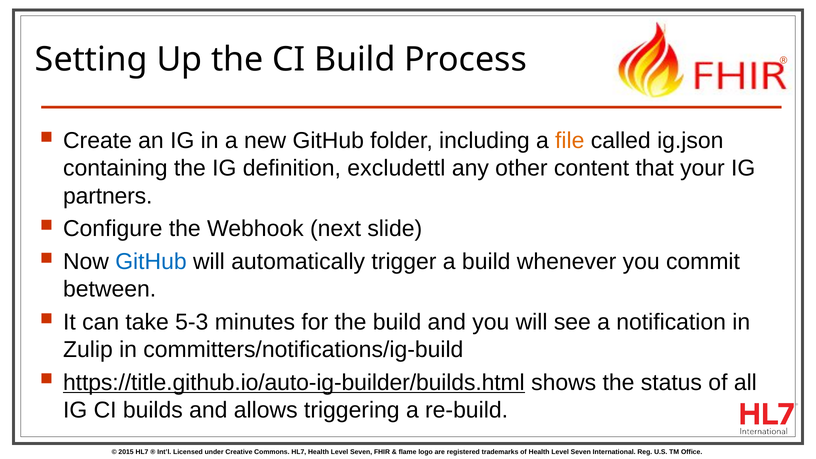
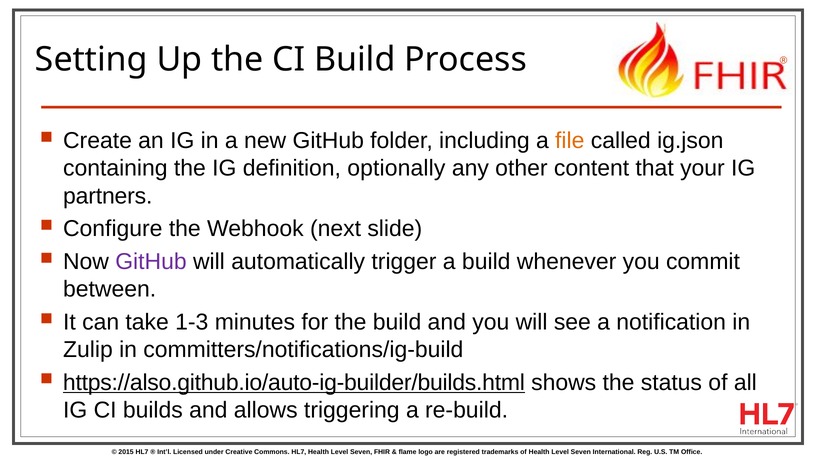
excludettl: excludettl -> optionally
GitHub at (151, 262) colour: blue -> purple
5-3: 5-3 -> 1-3
https://title.github.io/auto-ig-builder/builds.html: https://title.github.io/auto-ig-builder/builds.html -> https://also.github.io/auto-ig-builder/builds.html
